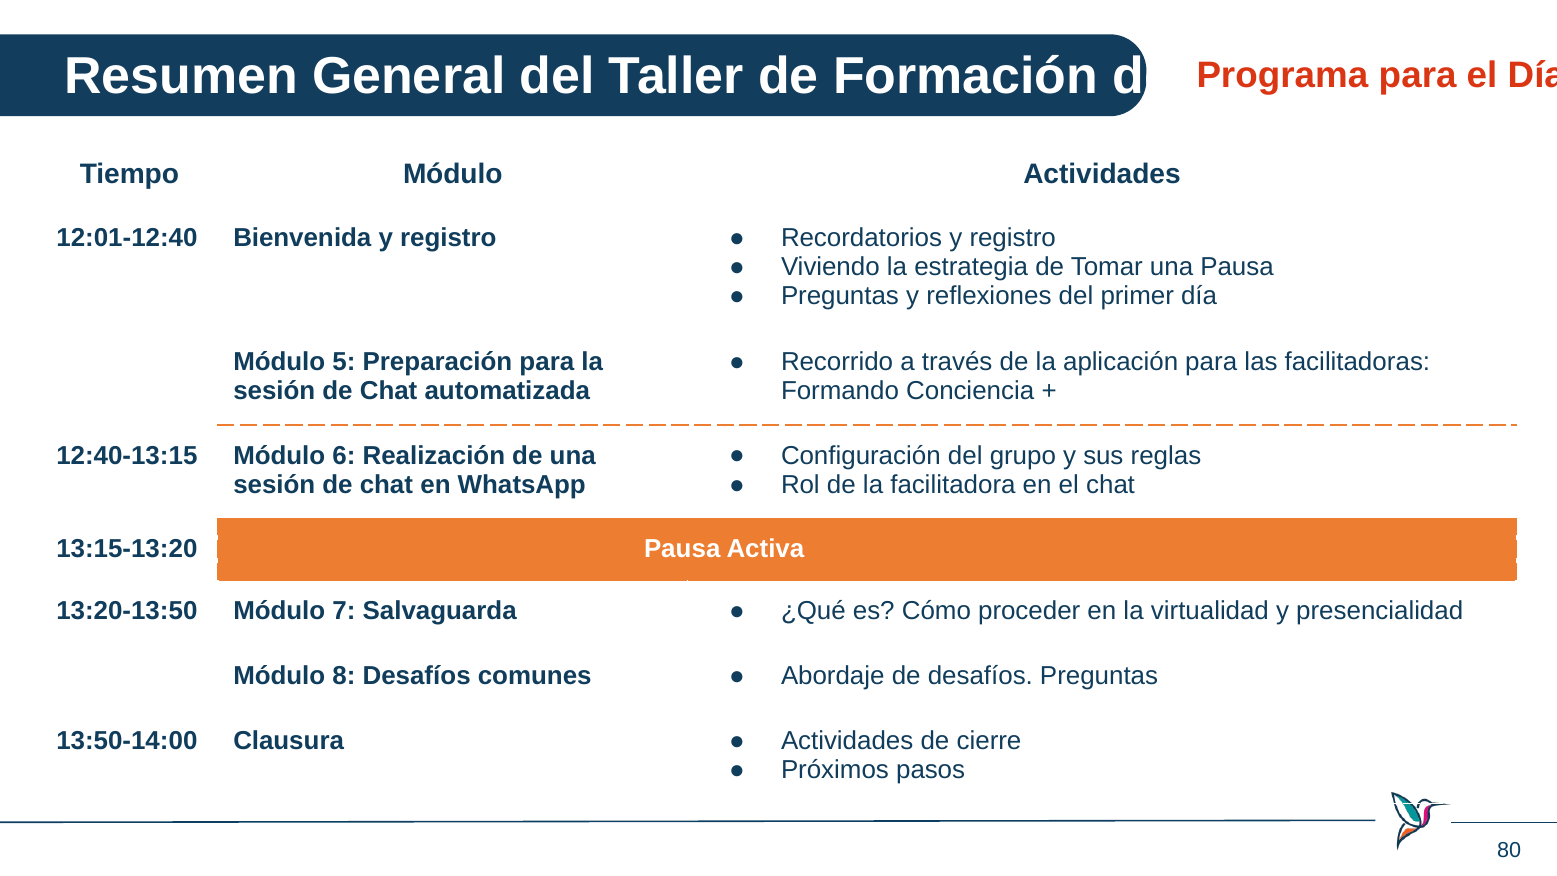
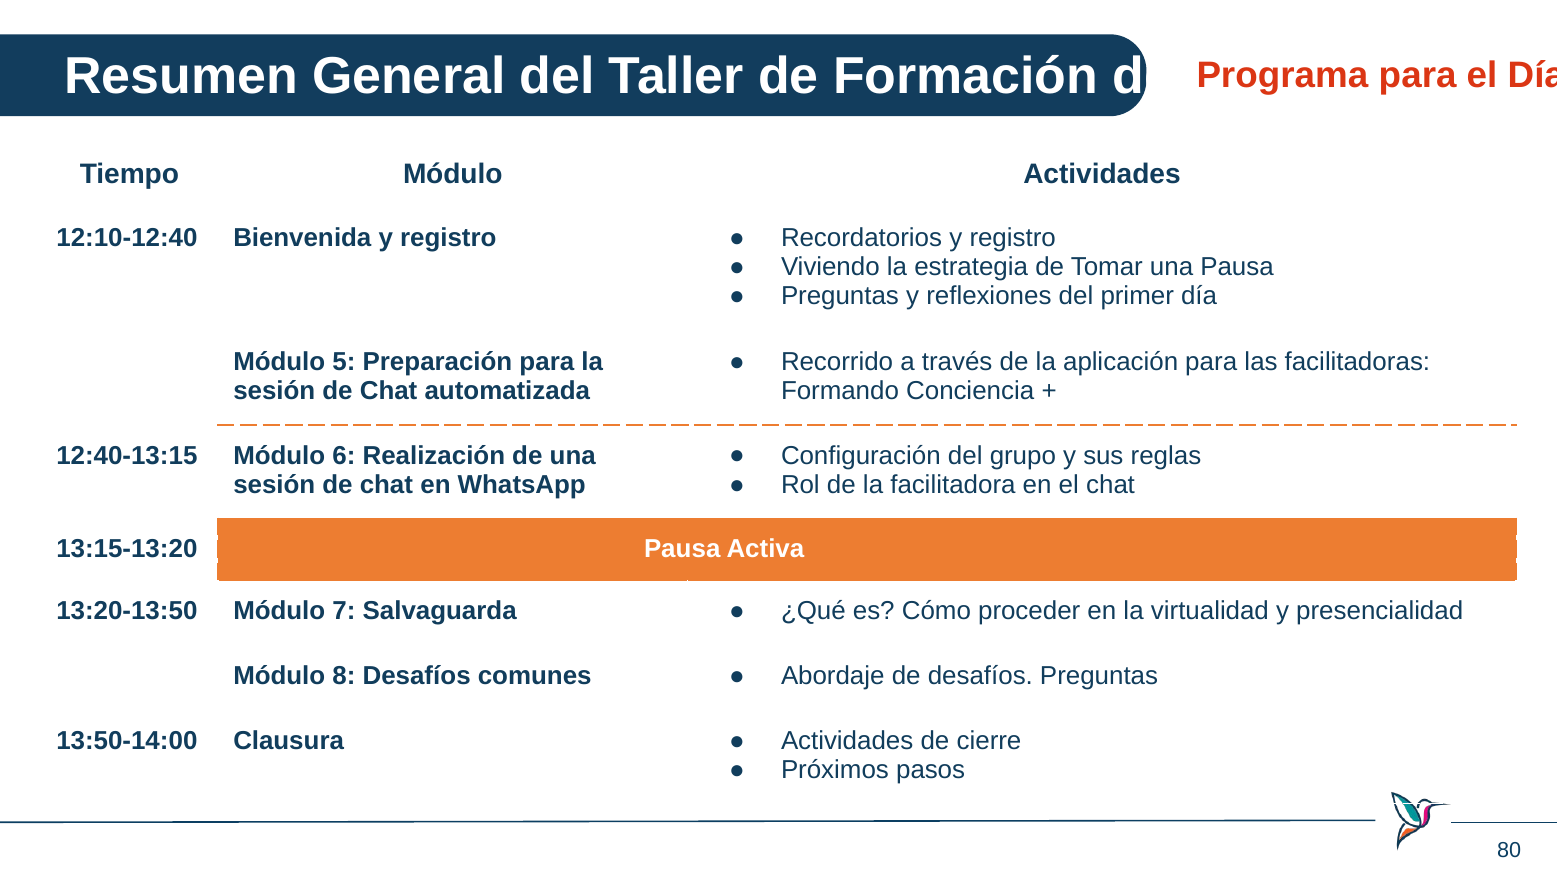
12:01-12:40: 12:01-12:40 -> 12:10-12:40
